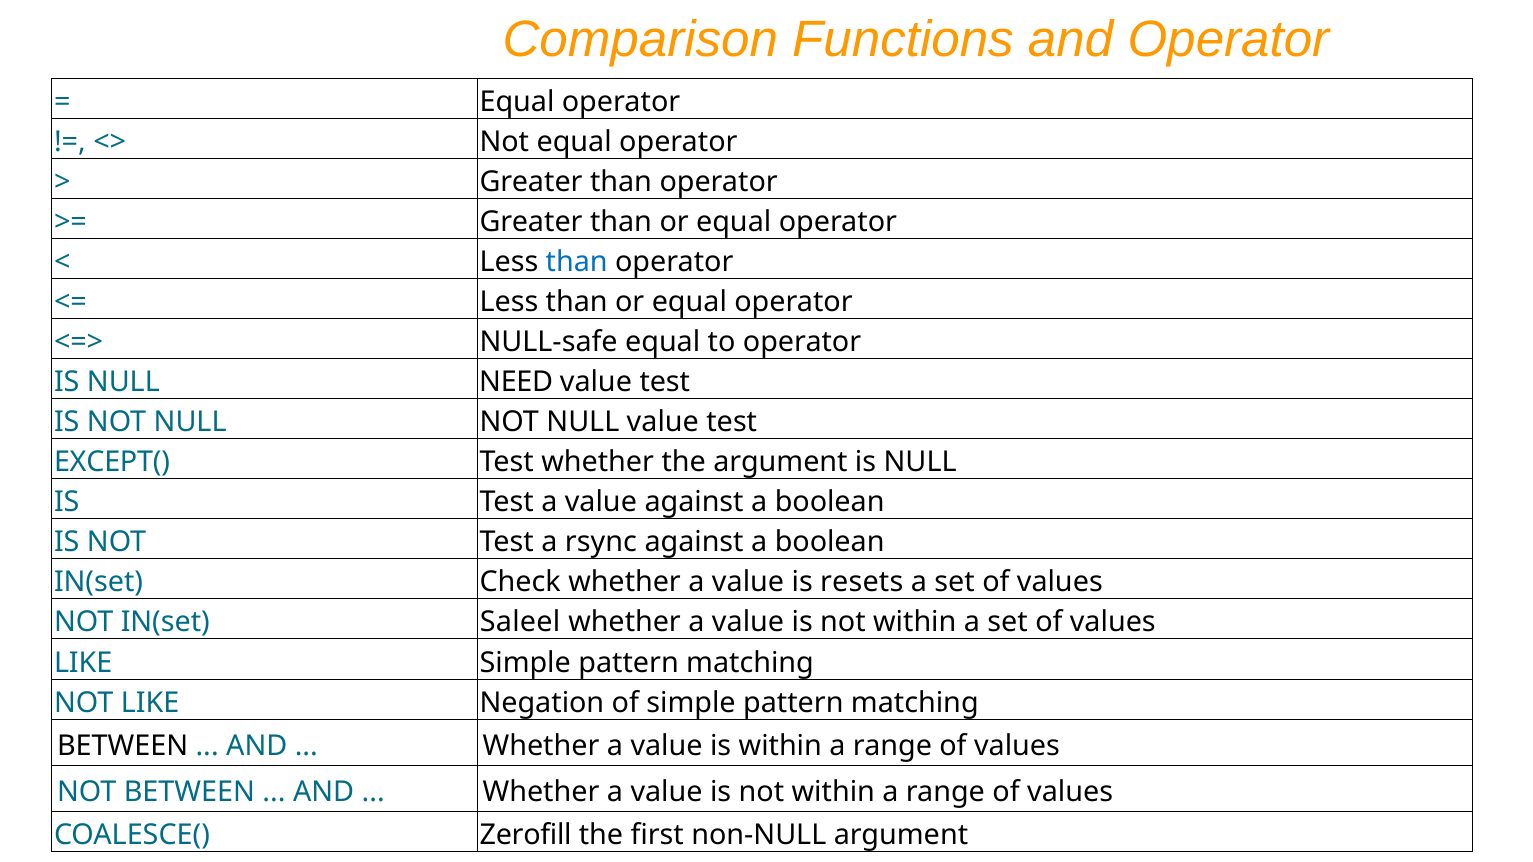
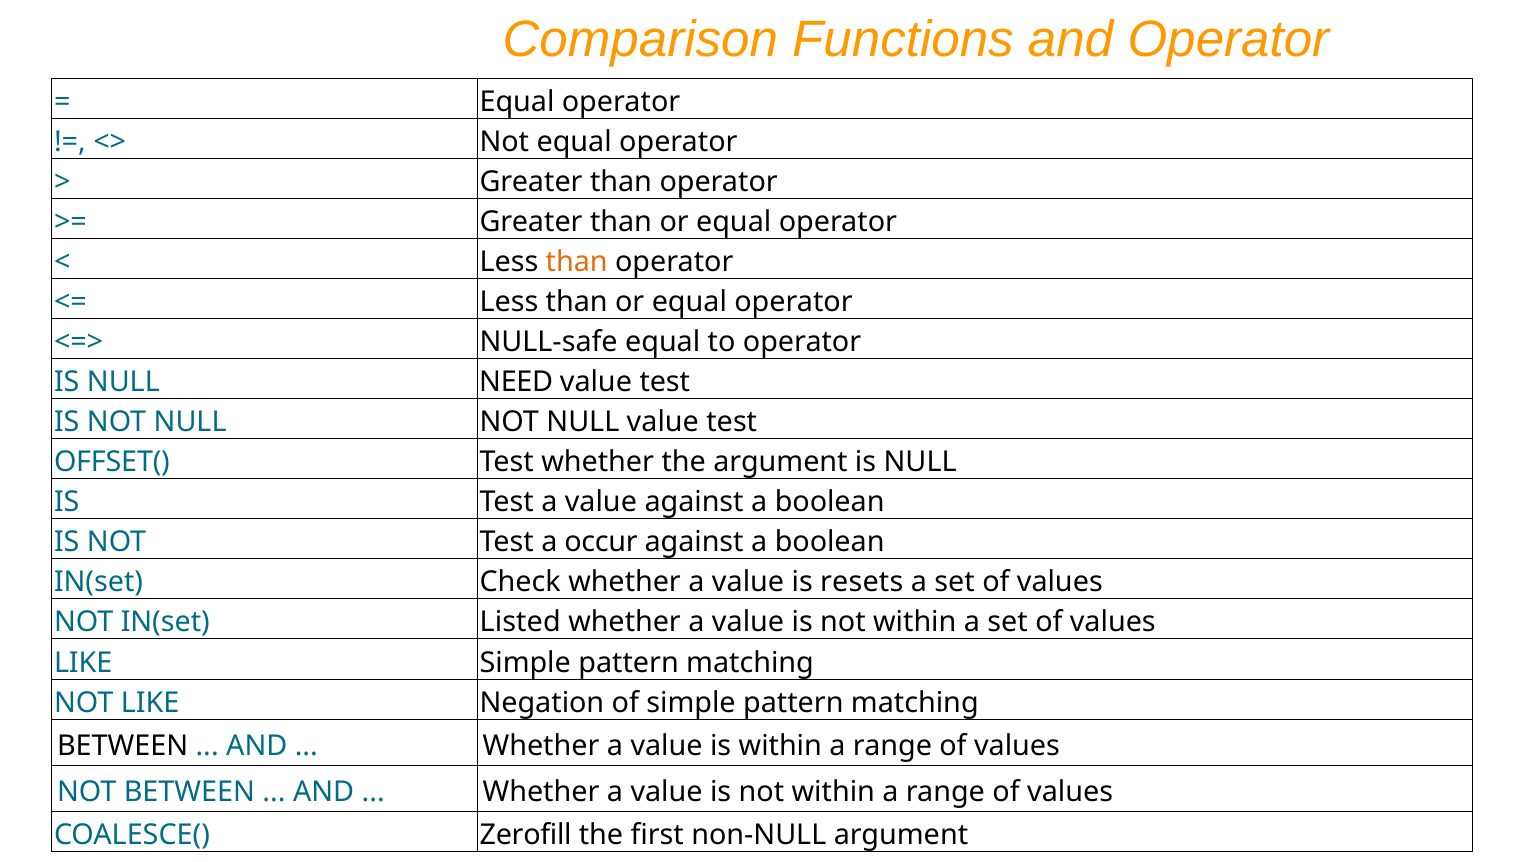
than at (577, 262) colour: blue -> orange
EXCEPT(: EXCEPT( -> OFFSET(
rsync: rsync -> occur
Saleel: Saleel -> Listed
